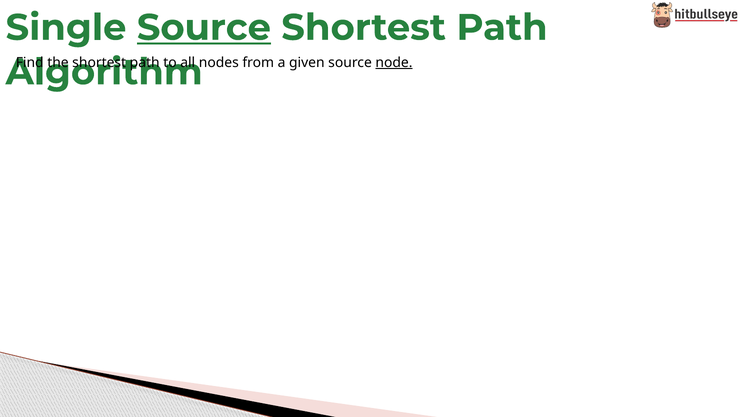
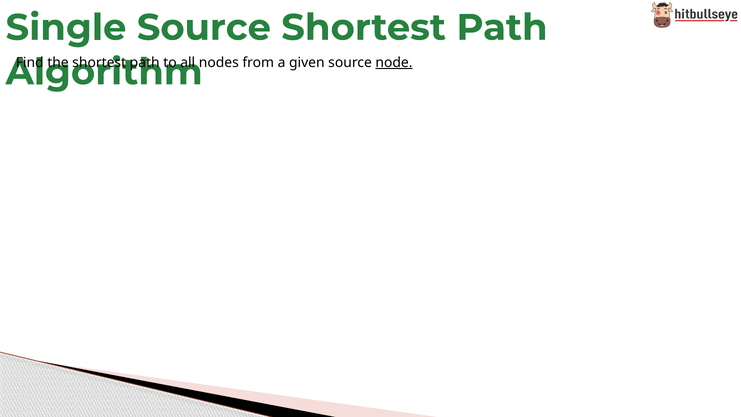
Source at (204, 28) underline: present -> none
